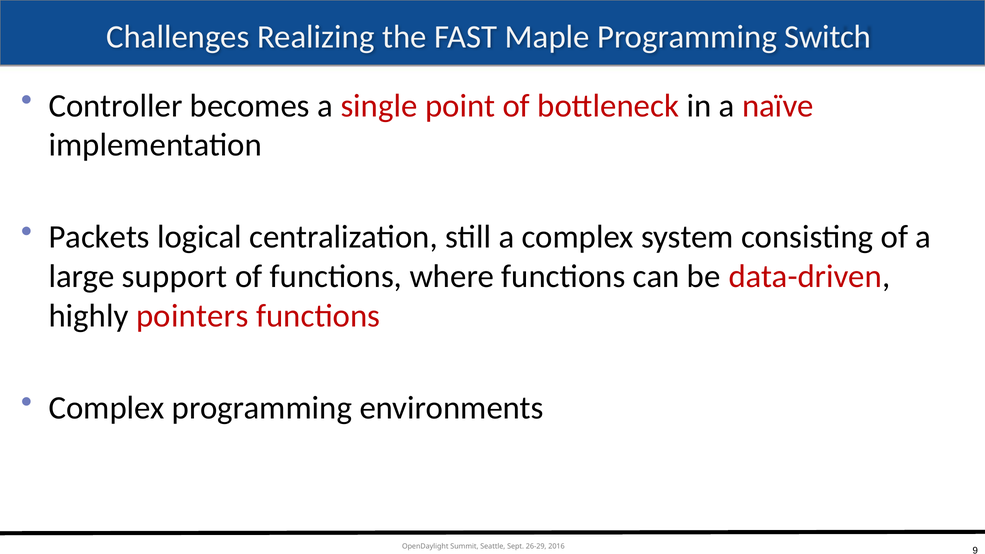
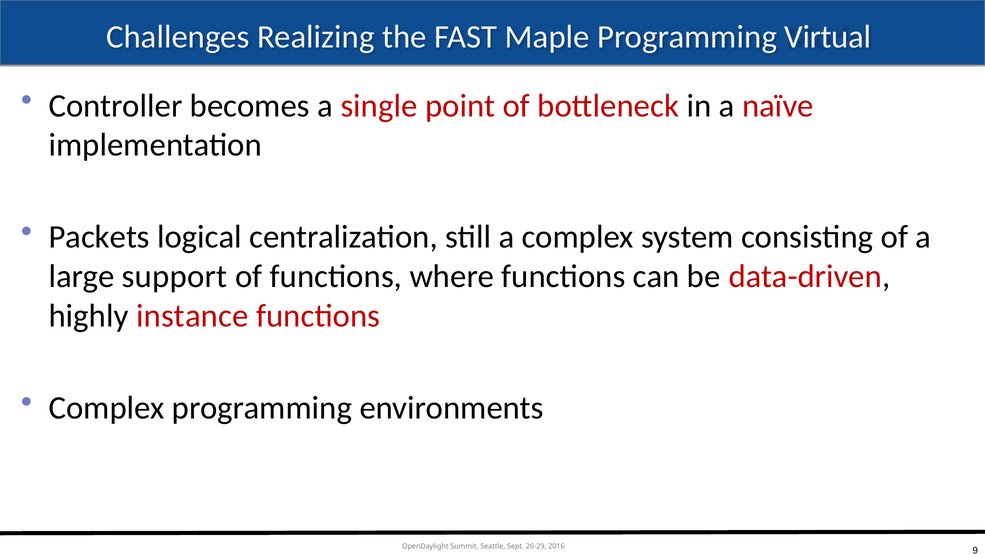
Switch: Switch -> Virtual
pointers: pointers -> instance
